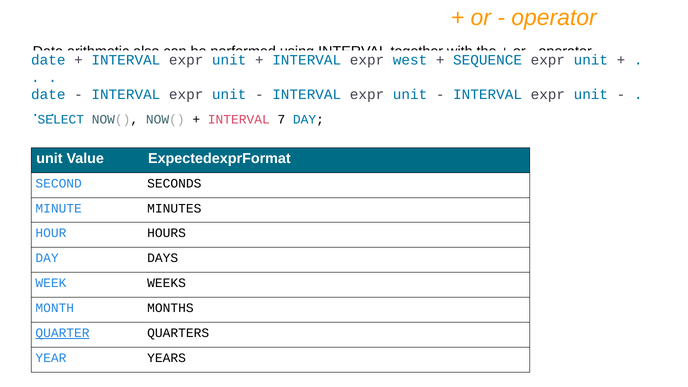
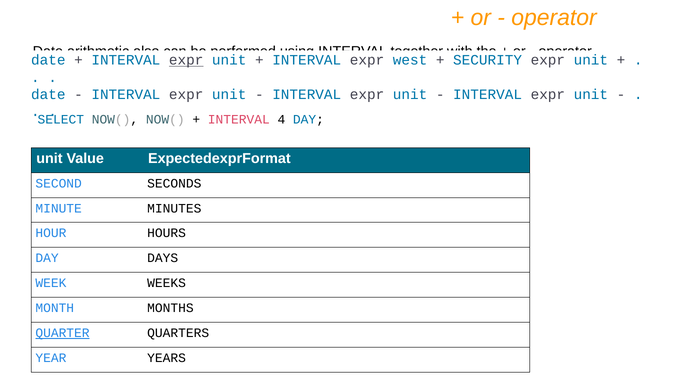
expr at (186, 60) underline: none -> present
SEQUENCE: SEQUENCE -> SECURITY
7: 7 -> 4
